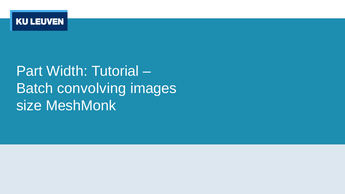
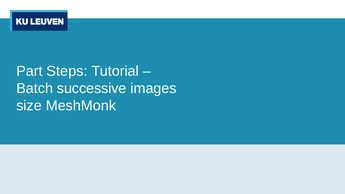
Width: Width -> Steps
convolving: convolving -> successive
